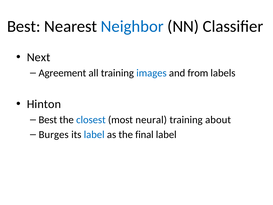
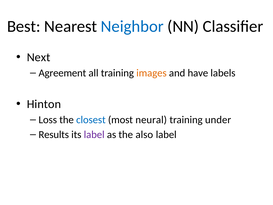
images colour: blue -> orange
from: from -> have
Best at (48, 120): Best -> Loss
about: about -> under
Burges: Burges -> Results
label at (94, 134) colour: blue -> purple
final: final -> also
